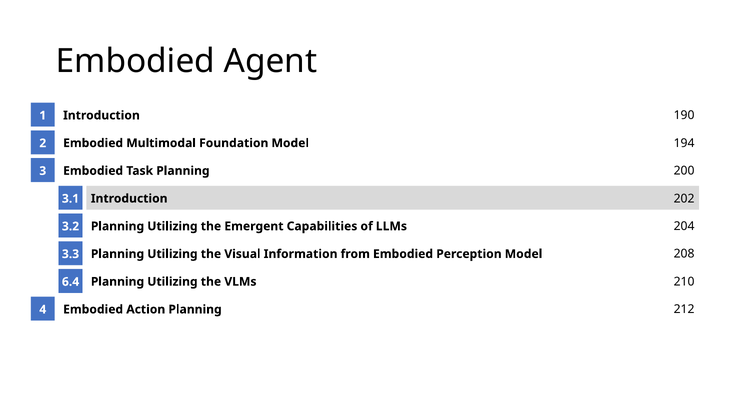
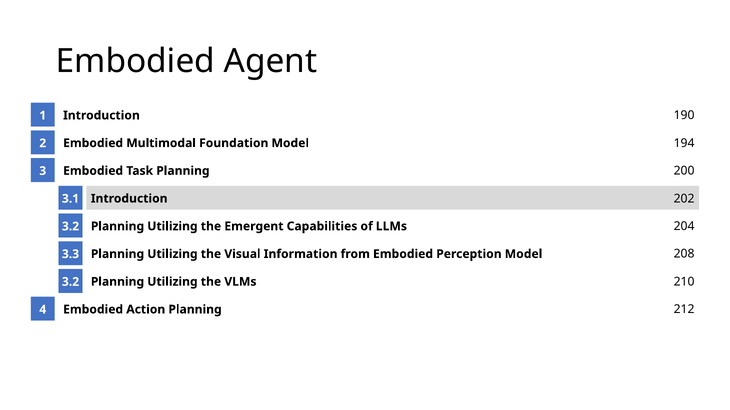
6.4 at (71, 282): 6.4 -> 3.2
